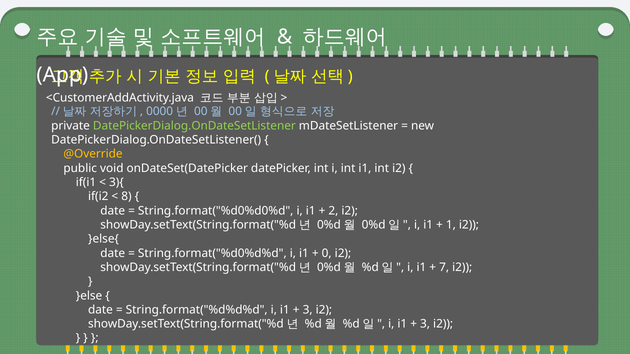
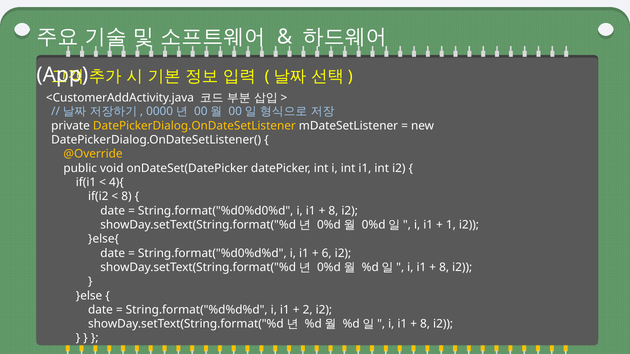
DatePickerDialog.OnDateSetListener colour: light green -> yellow
3){: 3){ -> 4){
2 at (333, 211): 2 -> 8
0: 0 -> 6
7 at (444, 268): 7 -> 8
3 at (308, 310): 3 -> 2
3 at (425, 324): 3 -> 8
